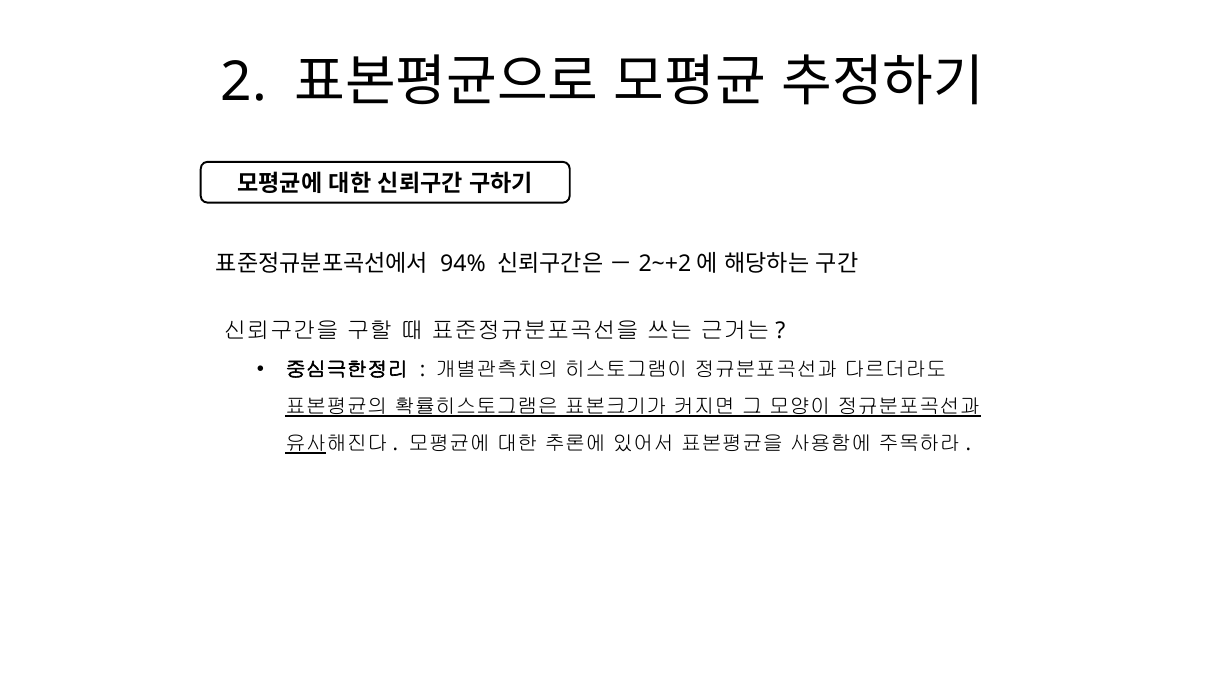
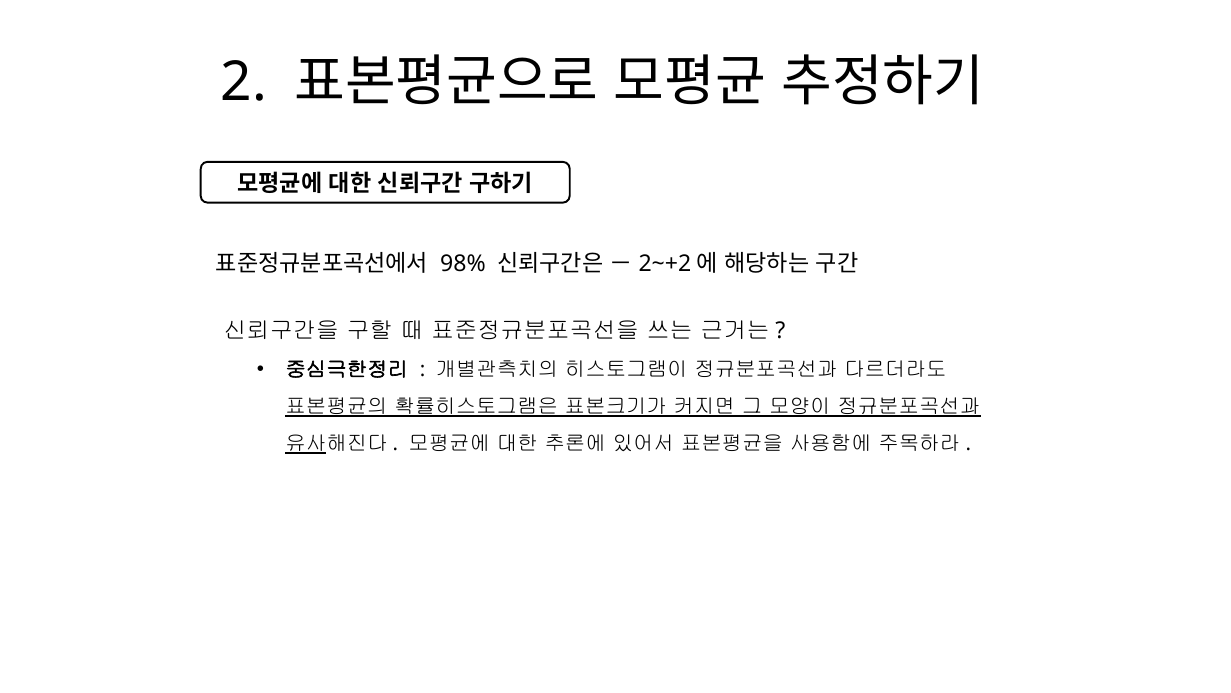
94%: 94% -> 98%
